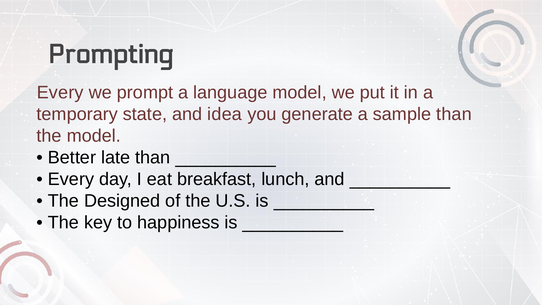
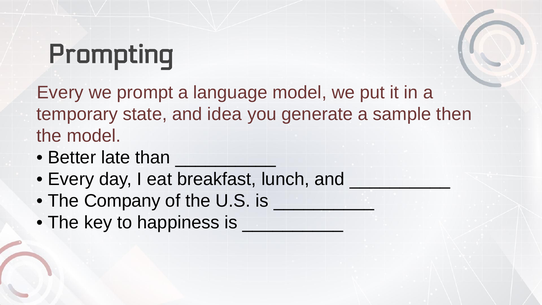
sample than: than -> then
Designed: Designed -> Company
